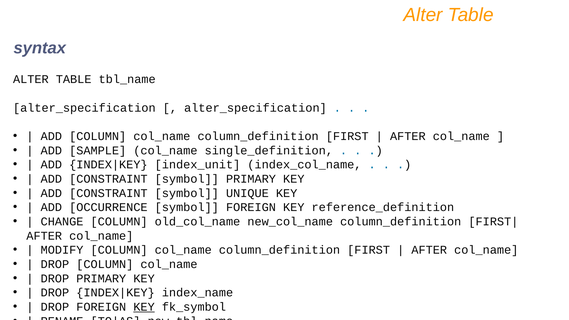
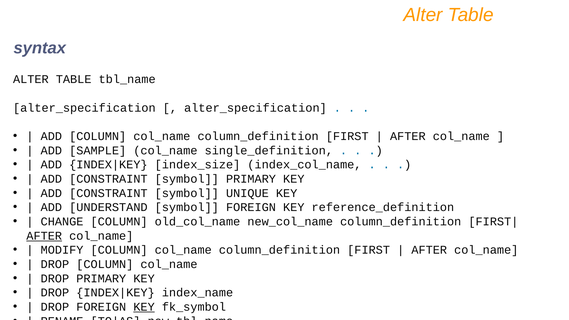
index_unit: index_unit -> index_size
OCCURRENCE: OCCURRENCE -> UNDERSTAND
AFTER at (44, 236) underline: none -> present
